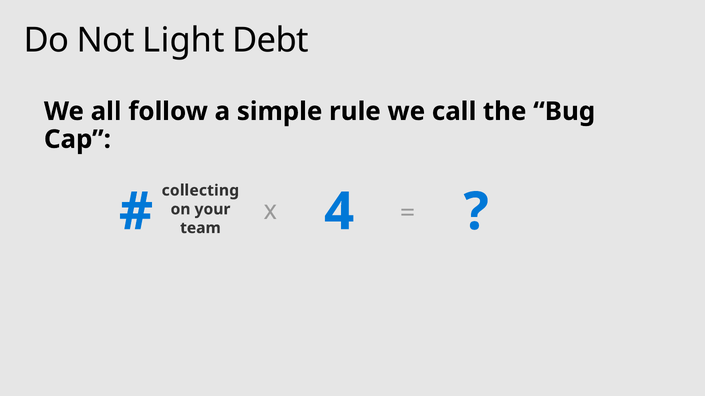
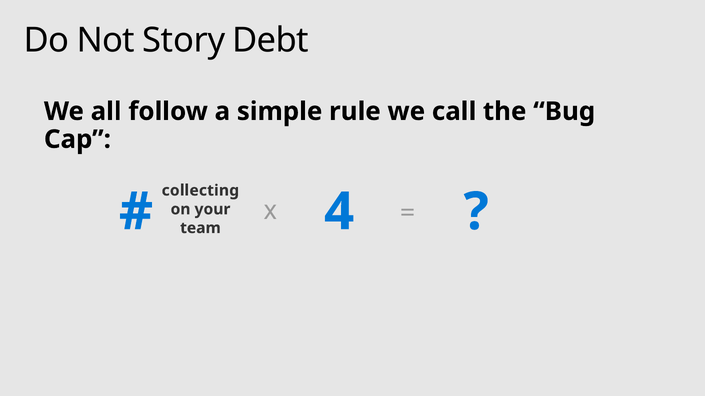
Light: Light -> Story
